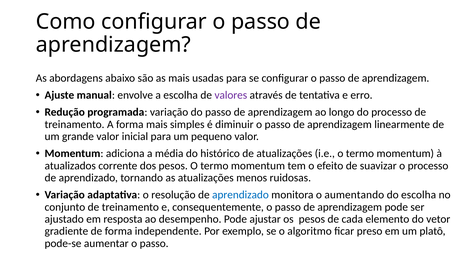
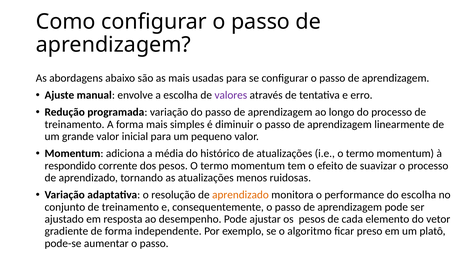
atualizados: atualizados -> respondido
aprendizado at (240, 195) colour: blue -> orange
aumentando: aumentando -> performance
